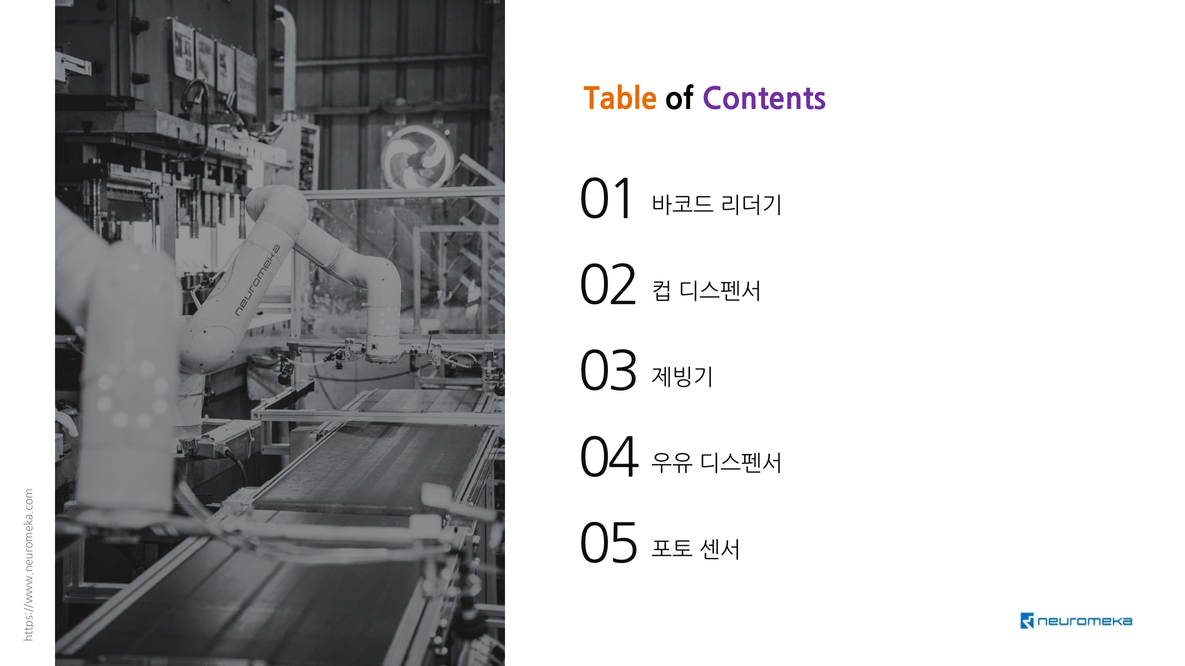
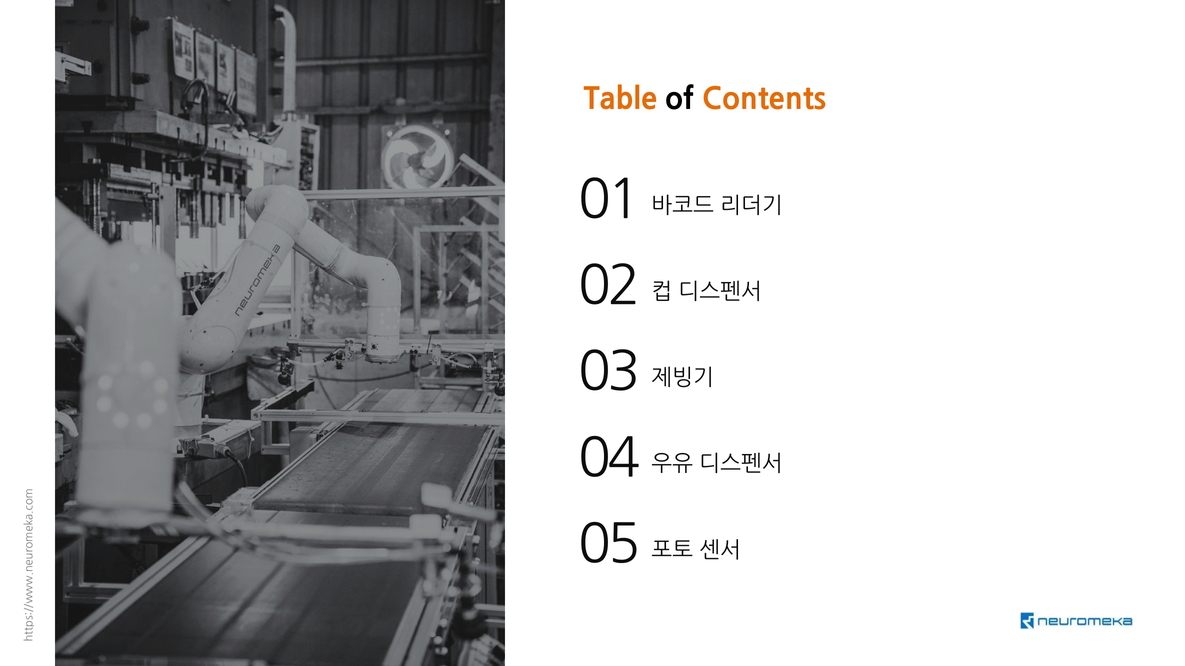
Contents colour: purple -> orange
